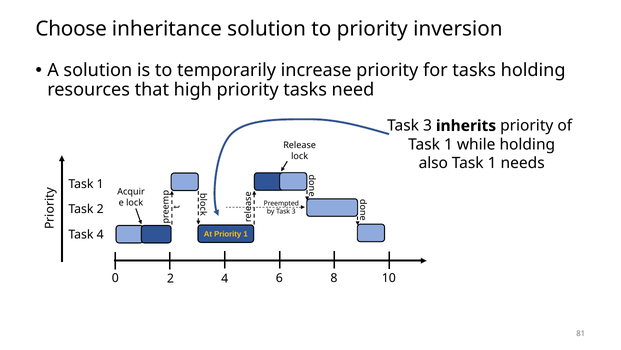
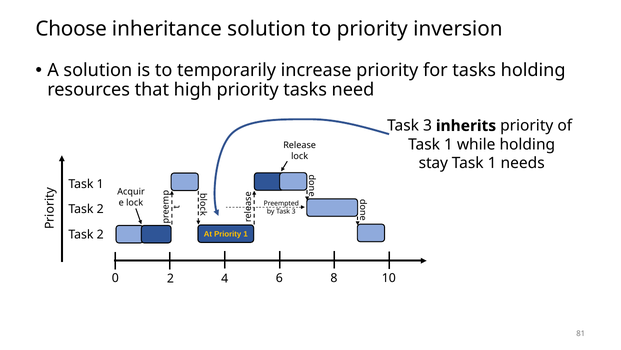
also: also -> stay
4 at (100, 234): 4 -> 2
